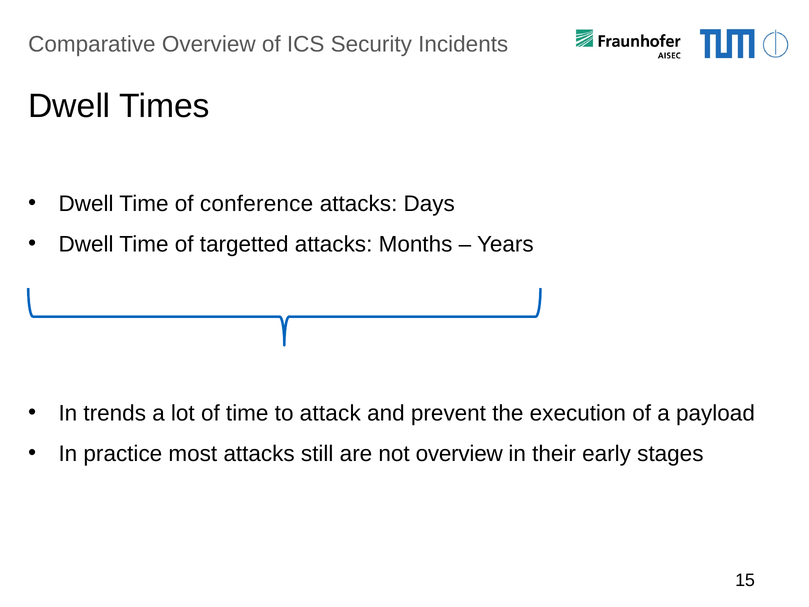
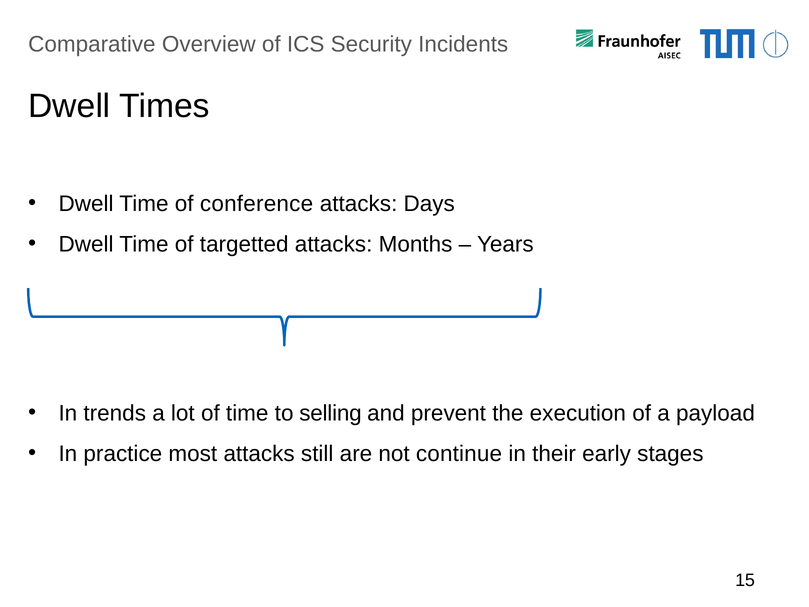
attack: attack -> selling
not overview: overview -> continue
